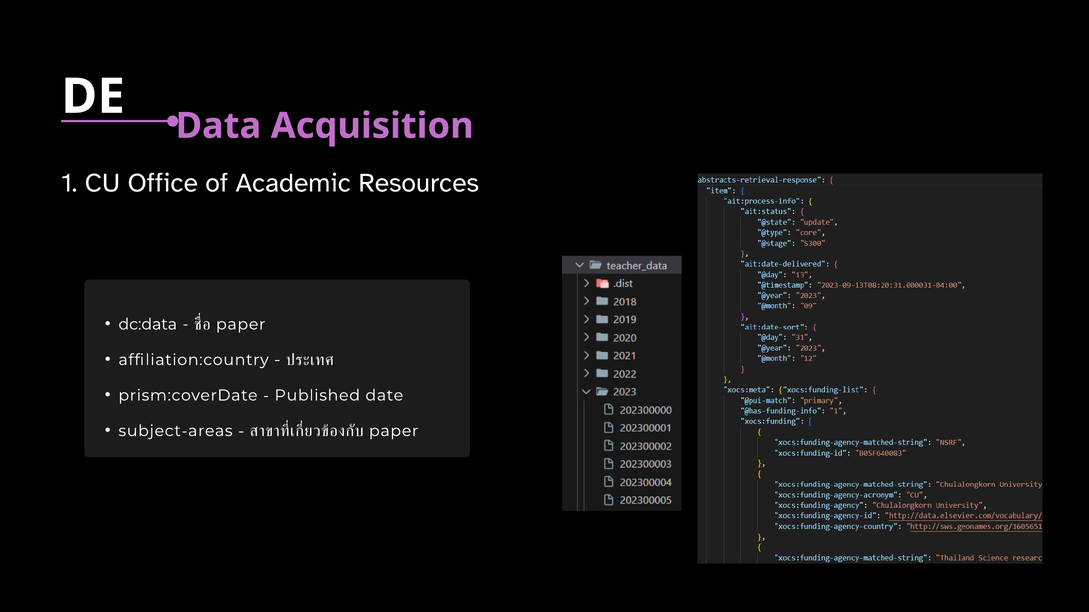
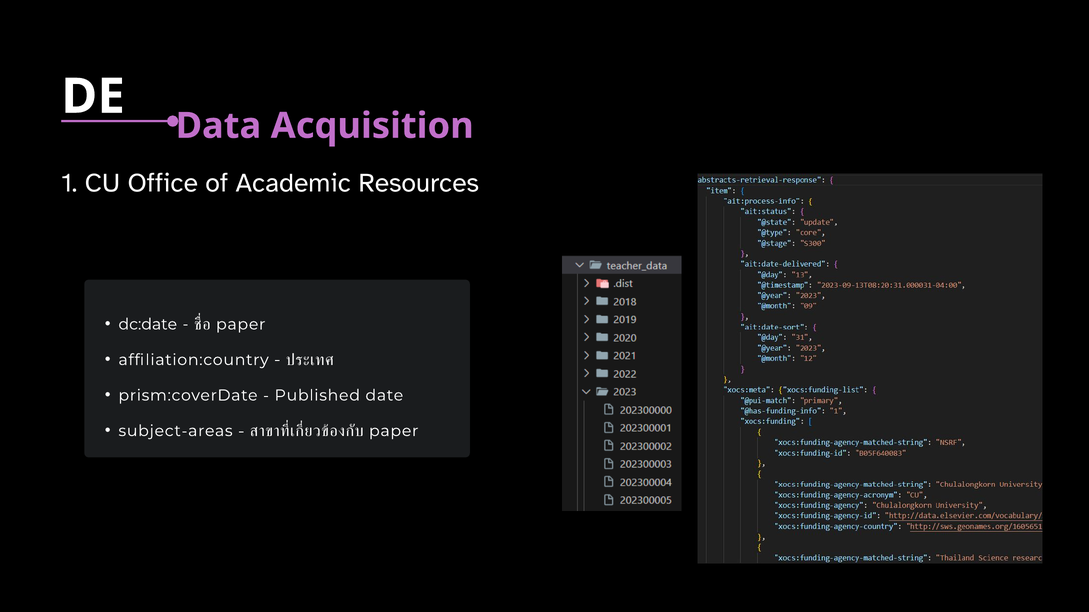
dc:data: dc:data -> dc:date
